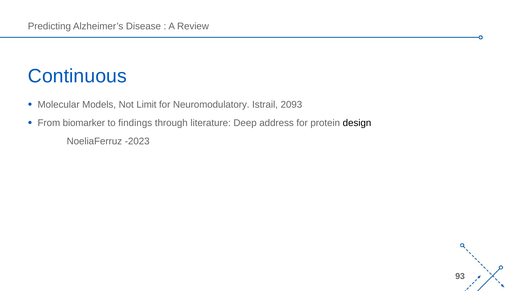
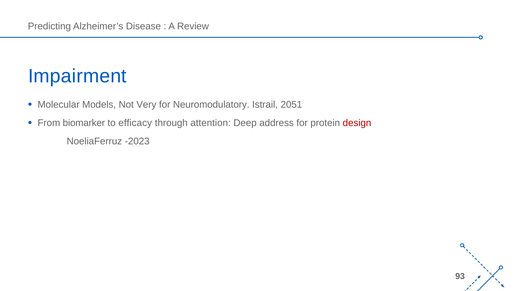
Continuous: Continuous -> Impairment
Limit: Limit -> Very
2093: 2093 -> 2051
findings: findings -> efficacy
literature: literature -> attention
design colour: black -> red
